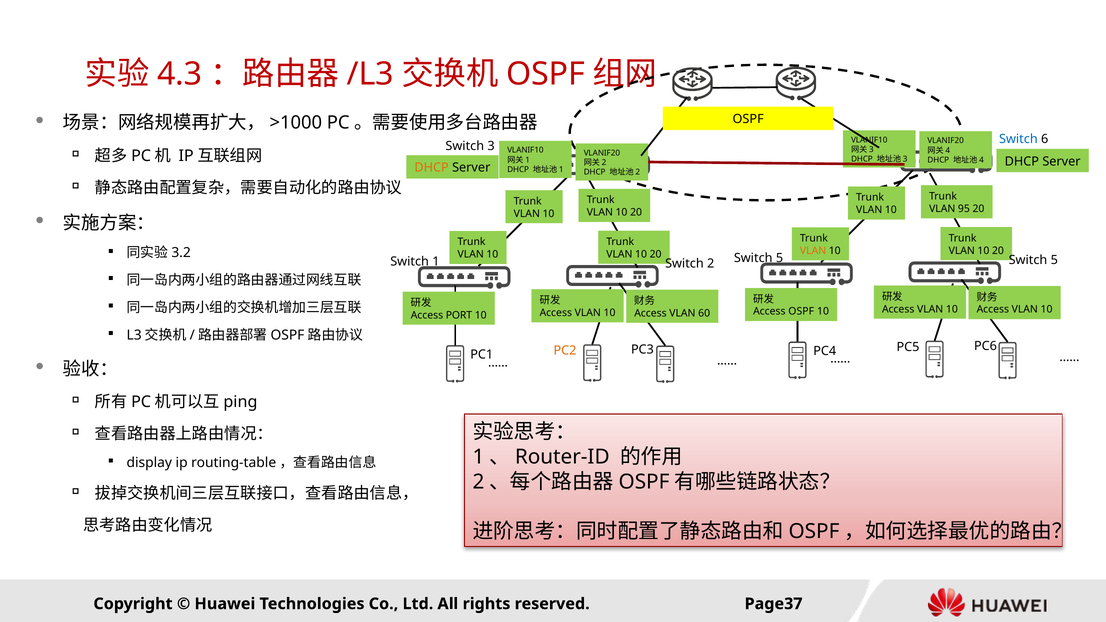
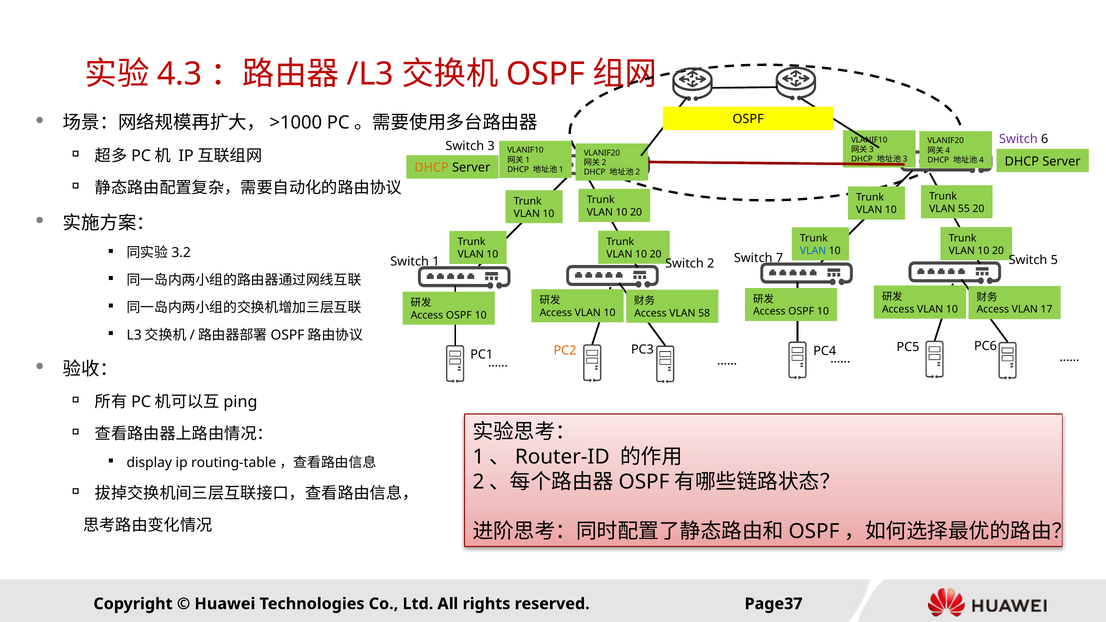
Switch at (1018, 139) colour: blue -> purple
95: 95 -> 55
VLAN at (813, 251) colour: orange -> blue
5 at (780, 258): 5 -> 7
10 at (1047, 310): 10 -> 17
60: 60 -> 58
PORT at (459, 315): PORT -> OSPF
